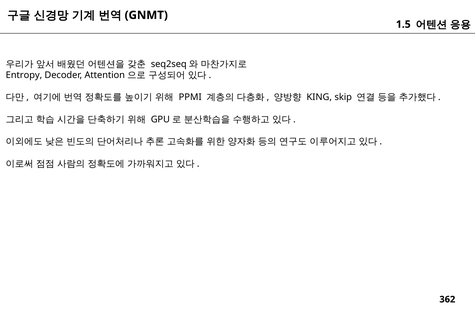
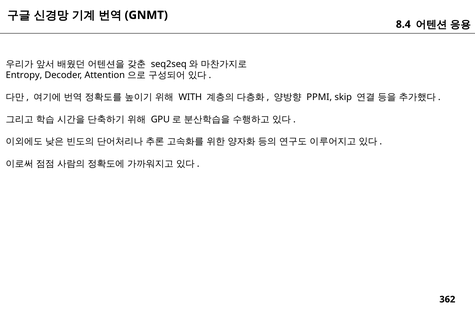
1.5: 1.5 -> 8.4
PPMI: PPMI -> WITH
KING: KING -> PPMI
